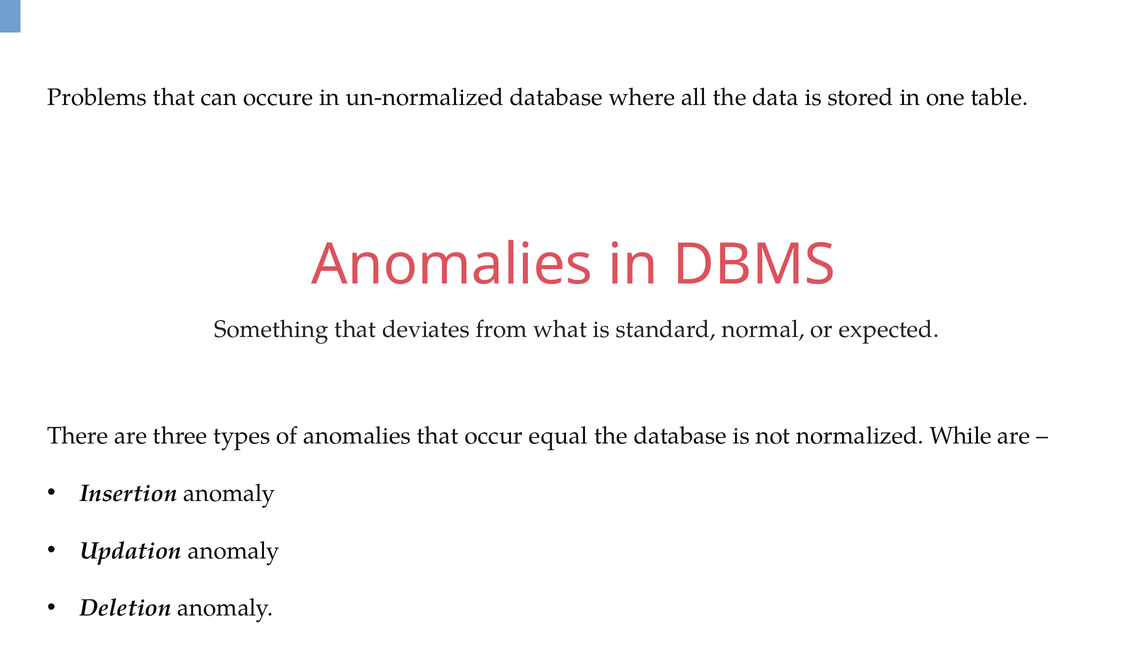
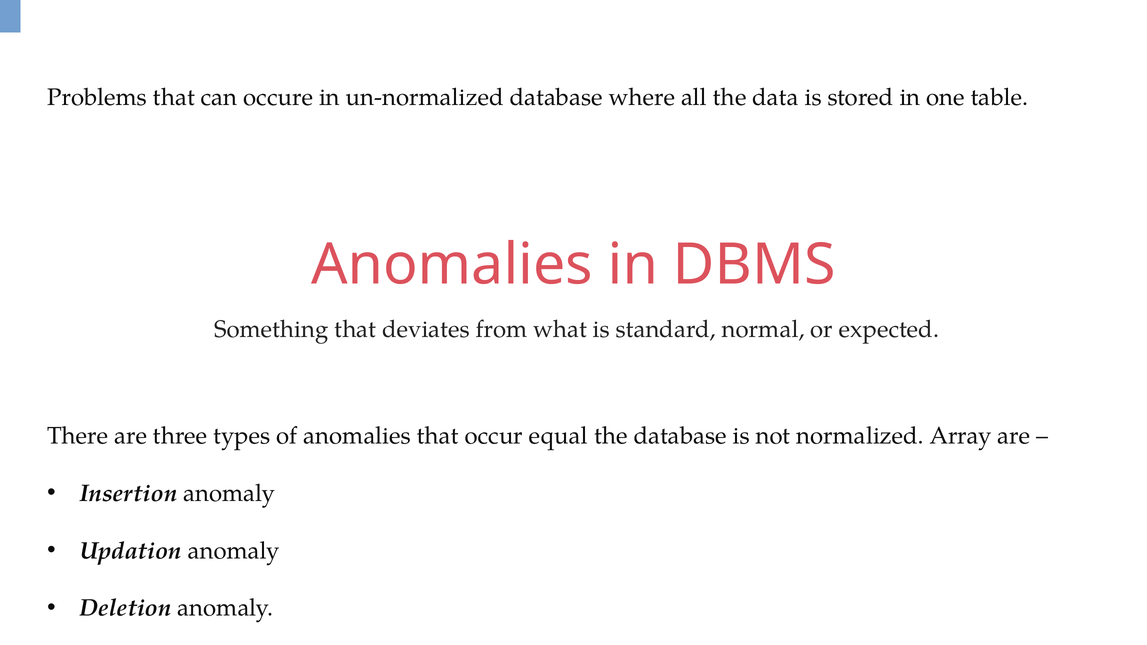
While: While -> Array
